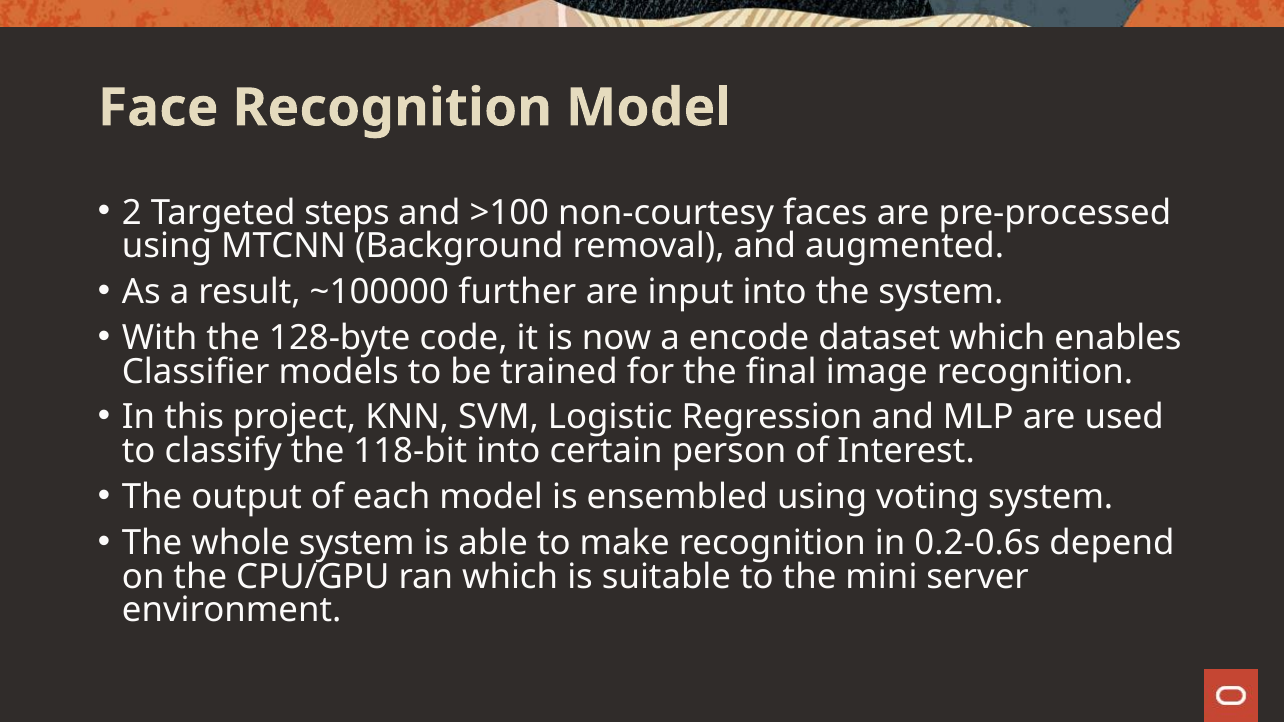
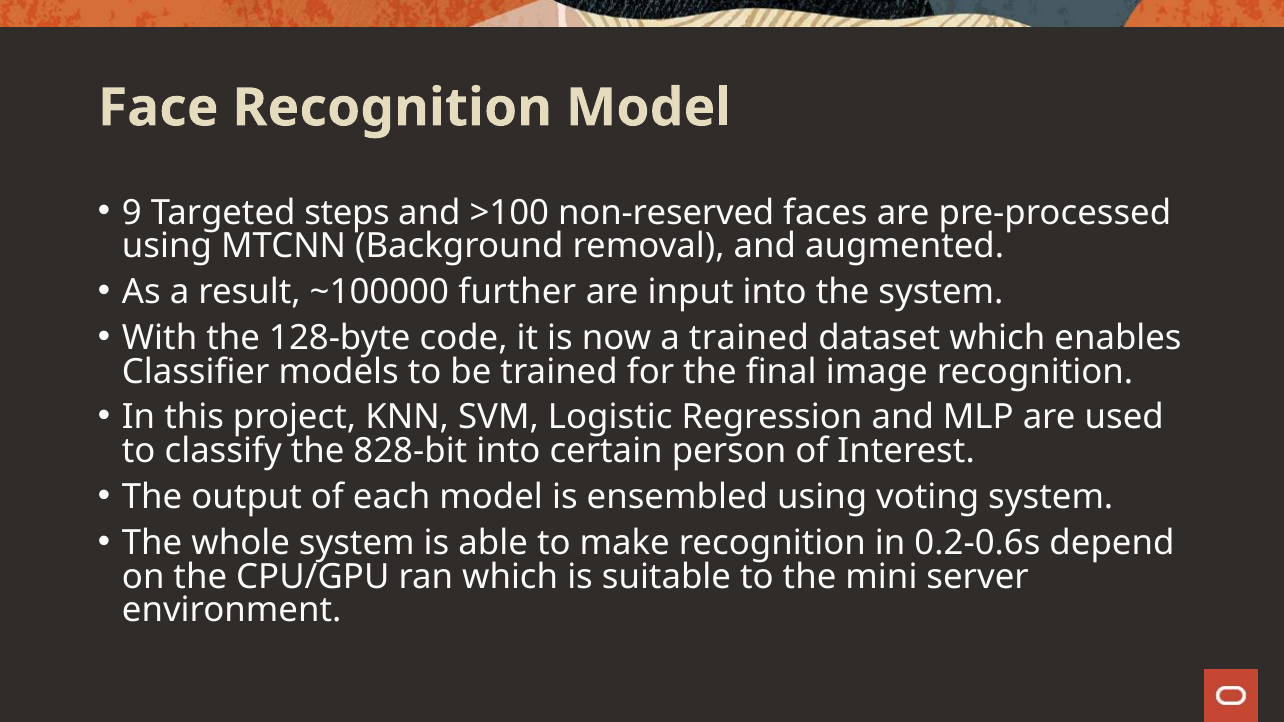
2: 2 -> 9
non-courtesy: non-courtesy -> non-reserved
a encode: encode -> trained
118-bit: 118-bit -> 828-bit
